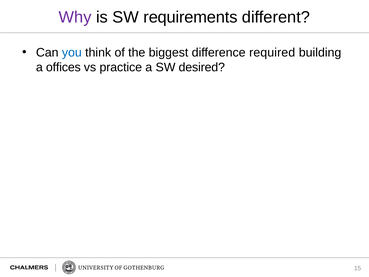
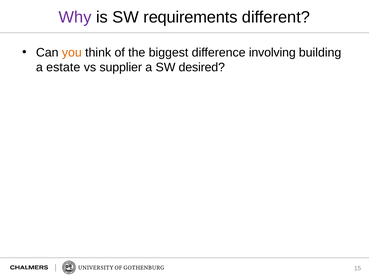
you colour: blue -> orange
required: required -> involving
offices: offices -> estate
practice: practice -> supplier
